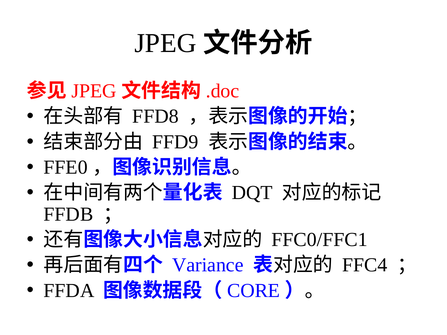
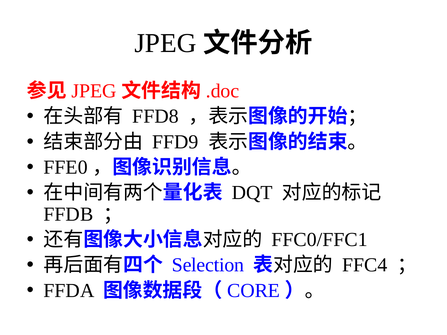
Variance: Variance -> Selection
